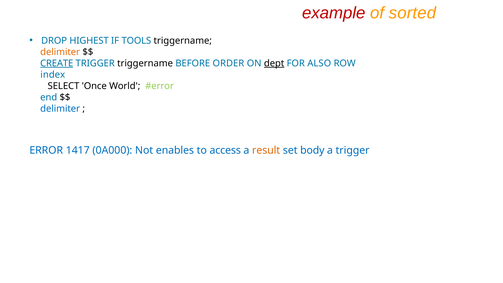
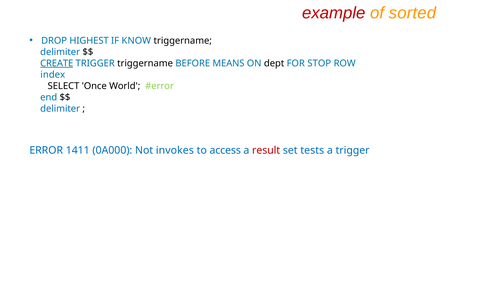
TOOLS: TOOLS -> KNOW
delimiter at (60, 52) colour: orange -> blue
ORDER: ORDER -> MEANS
dept underline: present -> none
ALSO: ALSO -> STOP
1417: 1417 -> 1411
enables: enables -> invokes
result colour: orange -> red
body: body -> tests
